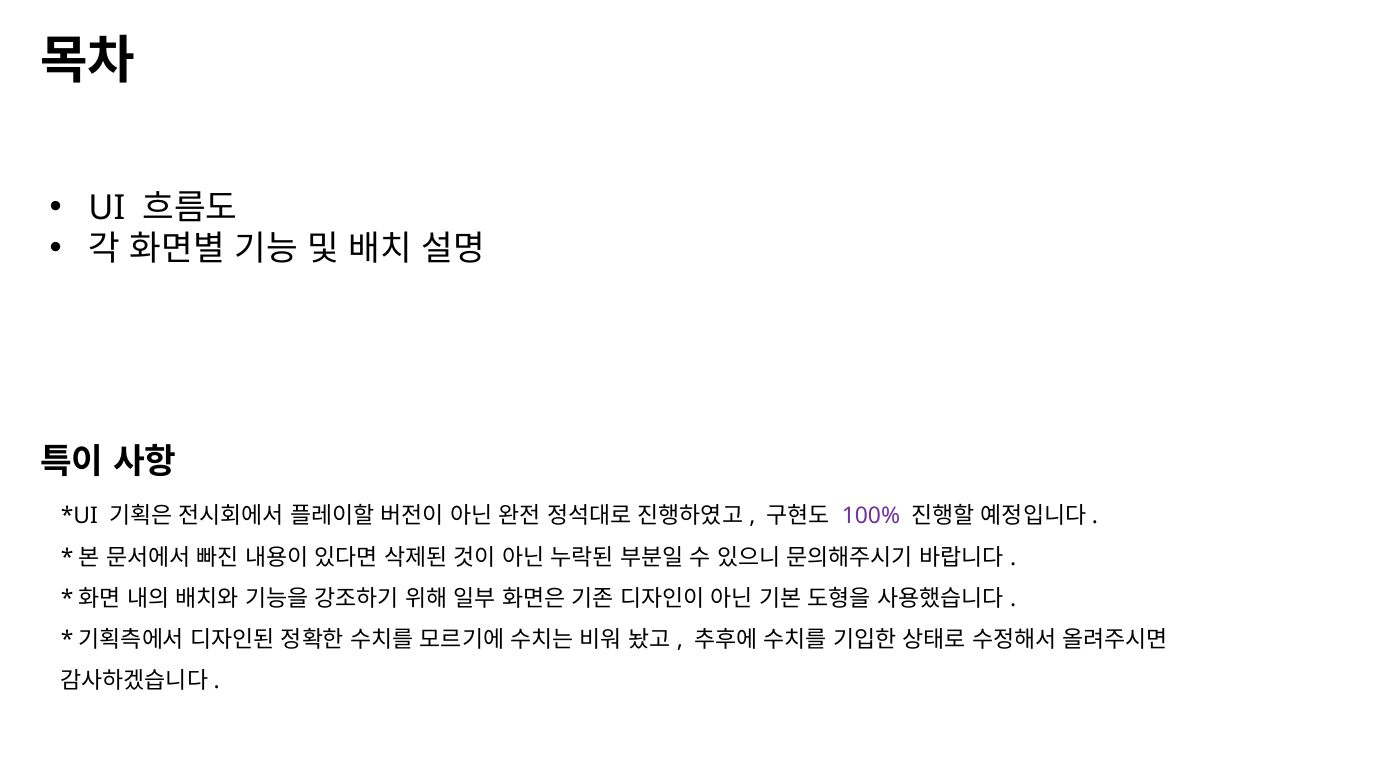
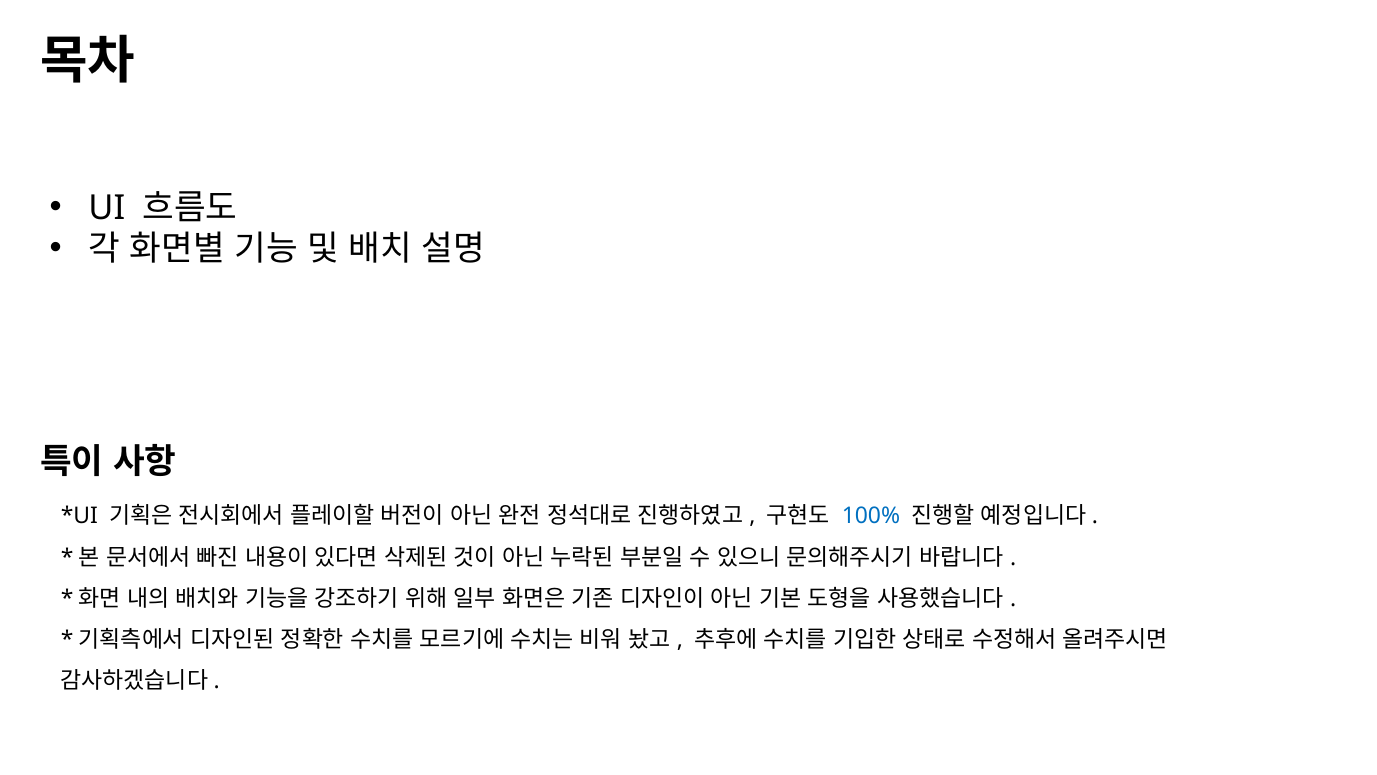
100% colour: purple -> blue
